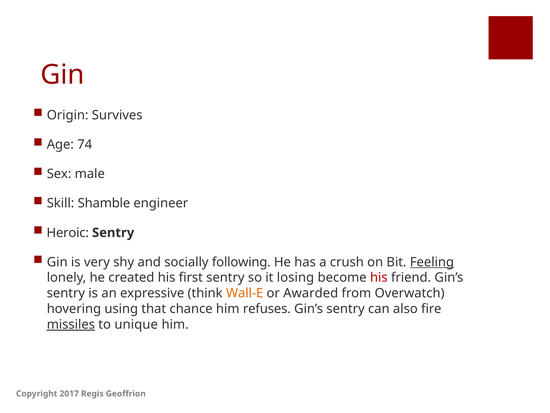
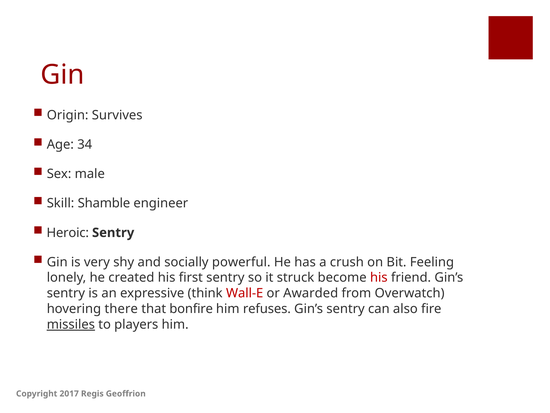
74: 74 -> 34
following: following -> powerful
Feeling underline: present -> none
losing: losing -> struck
Wall-E colour: orange -> red
using: using -> there
chance: chance -> bonfire
unique: unique -> players
